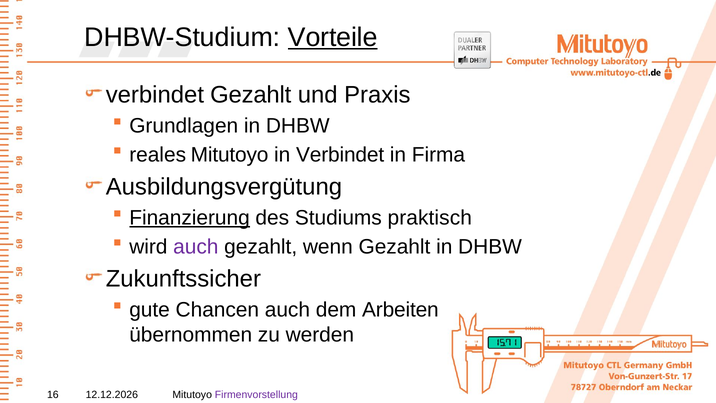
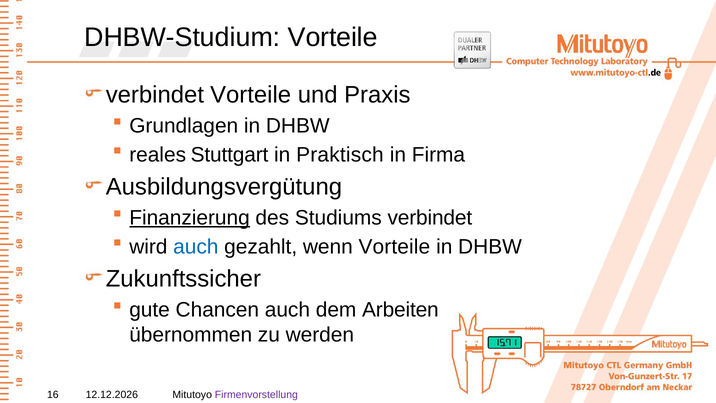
Vorteile at (333, 37) underline: present -> none
verbindet Gezahlt: Gezahlt -> Vorteile
reales Mitutoyo: Mitutoyo -> Stuttgart
in Verbindet: Verbindet -> Praktisch
Studiums praktisch: praktisch -> verbindet
auch at (196, 247) colour: purple -> blue
wenn Gezahlt: Gezahlt -> Vorteile
